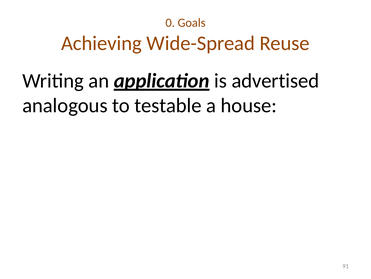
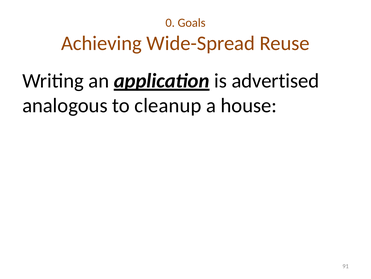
testable: testable -> cleanup
